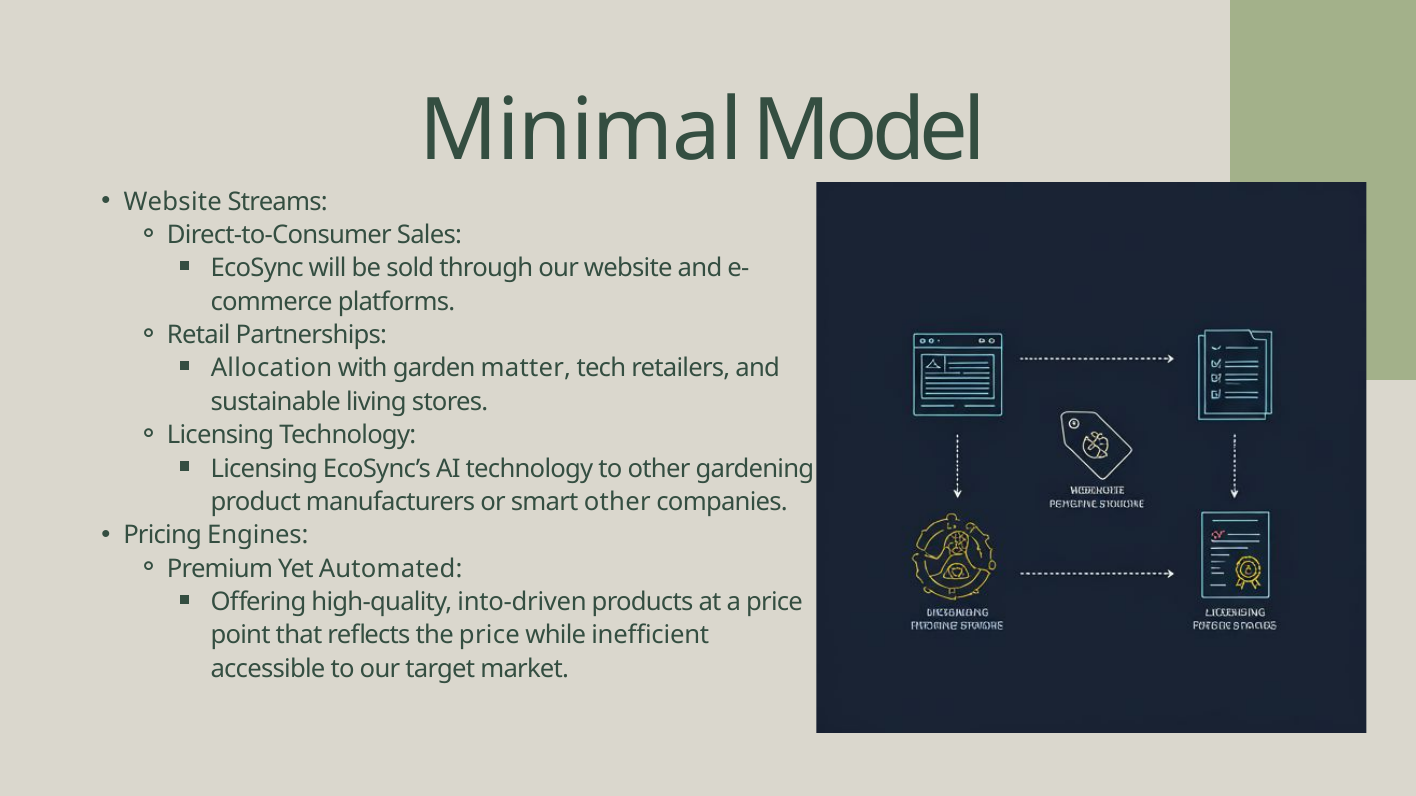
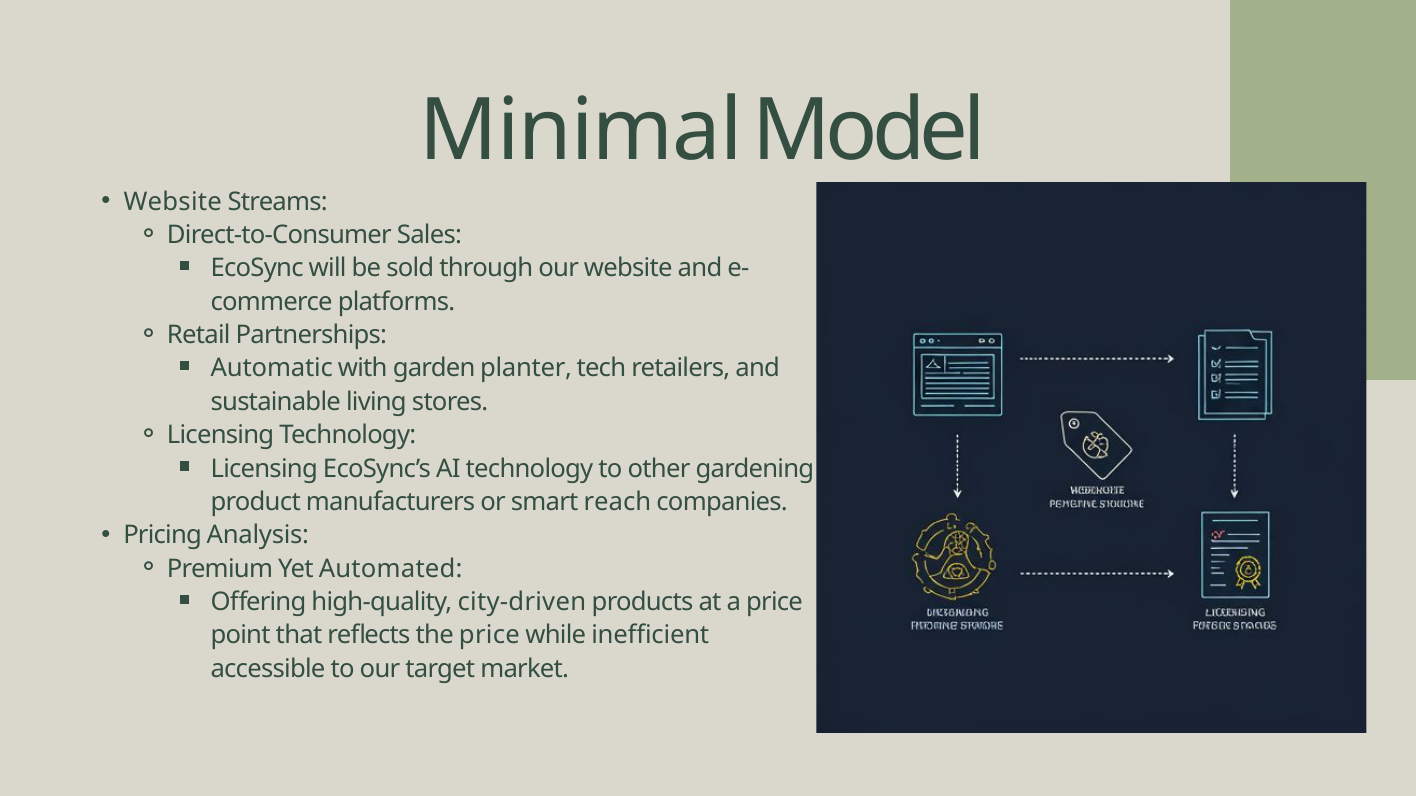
Allocation: Allocation -> Automatic
matter: matter -> planter
smart other: other -> reach
Engines: Engines -> Analysis
into-driven: into-driven -> city-driven
